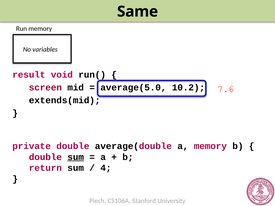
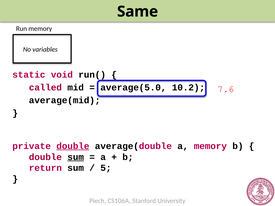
result: result -> static
screen: screen -> called
extends(mid: extends(mid -> average(mid
double at (73, 146) underline: none -> present
4: 4 -> 5
